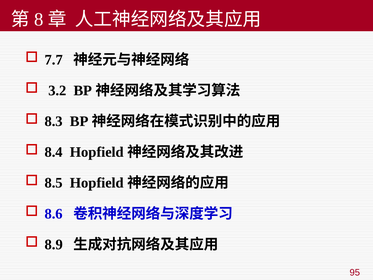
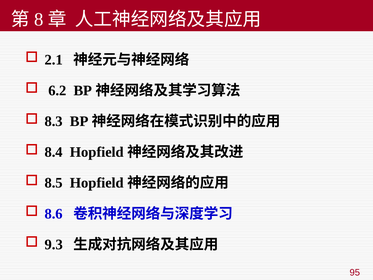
7.7: 7.7 -> 2.1
3.2: 3.2 -> 6.2
8.9: 8.9 -> 9.3
